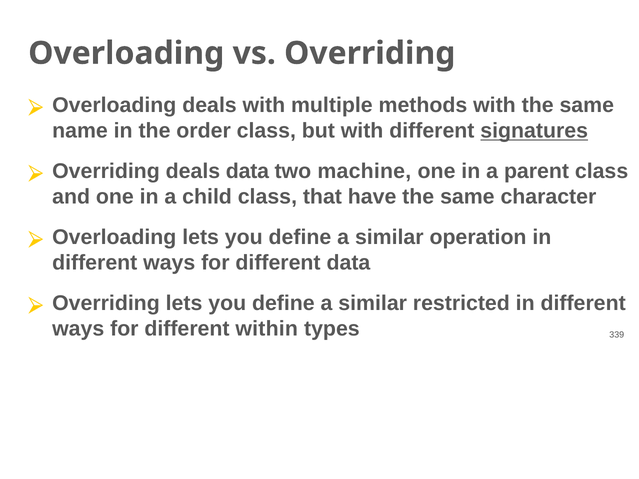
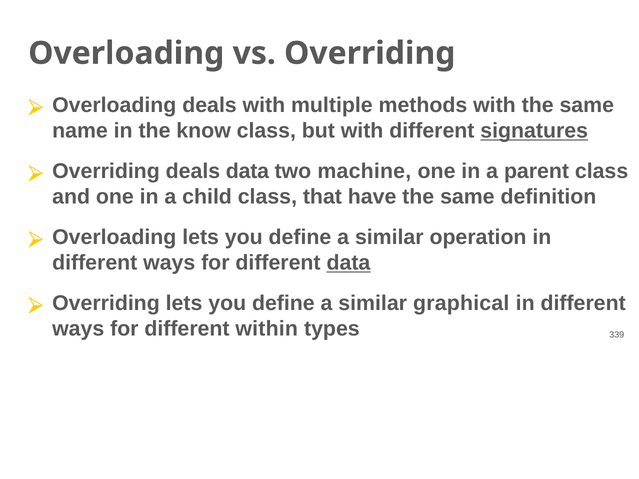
order: order -> know
character: character -> definition
data at (348, 263) underline: none -> present
restricted: restricted -> graphical
